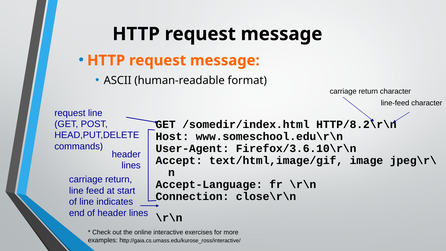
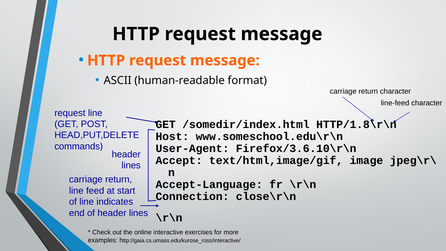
HTTP/8.2\r\n: HTTP/8.2\r\n -> HTTP/1.8\r\n
